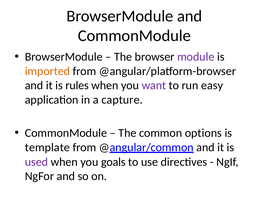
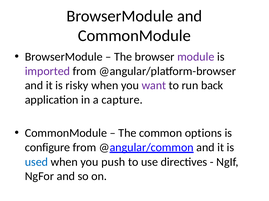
imported colour: orange -> purple
rules: rules -> risky
easy: easy -> back
template: template -> configure
used colour: purple -> blue
goals: goals -> push
